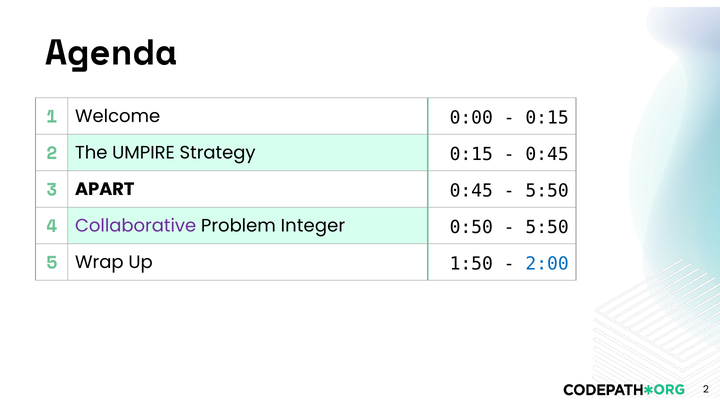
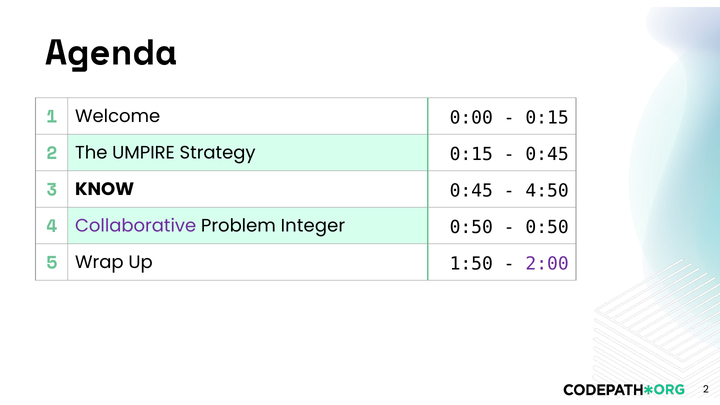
APART: APART -> KNOW
5:50 at (547, 191): 5:50 -> 4:50
5:50 at (547, 227): 5:50 -> 0:50
2:00 colour: blue -> purple
